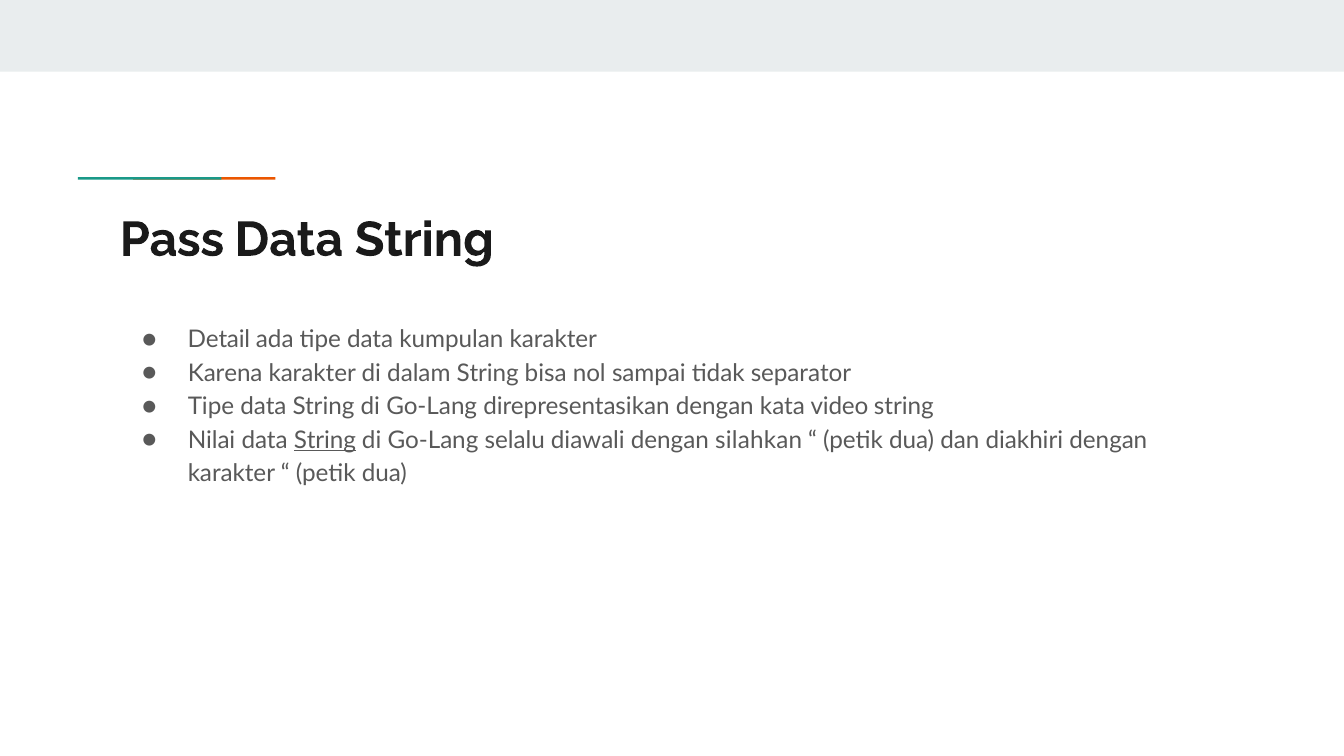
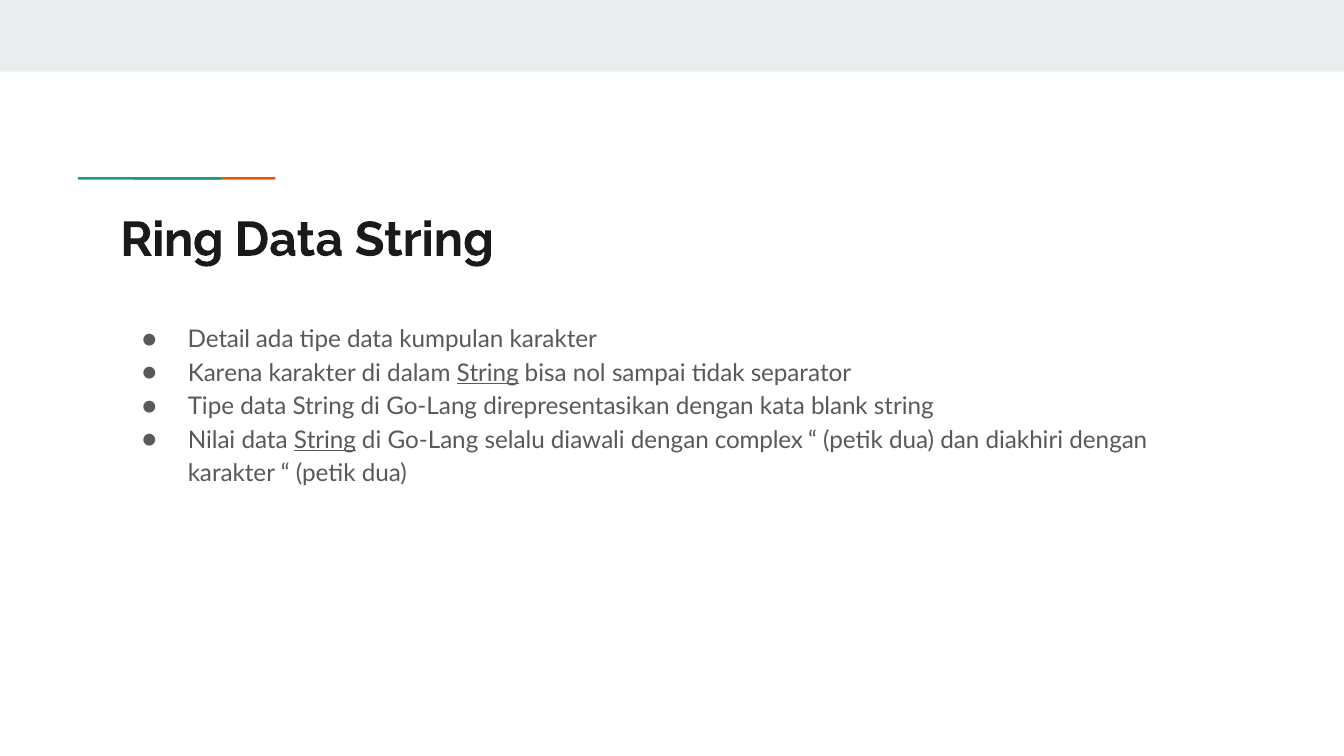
Pass: Pass -> Ring
String at (488, 373) underline: none -> present
video: video -> blank
silahkan: silahkan -> complex
